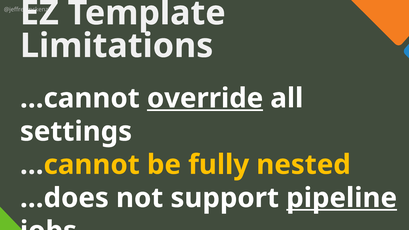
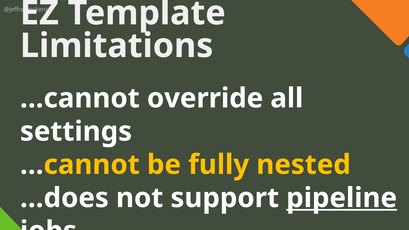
override underline: present -> none
